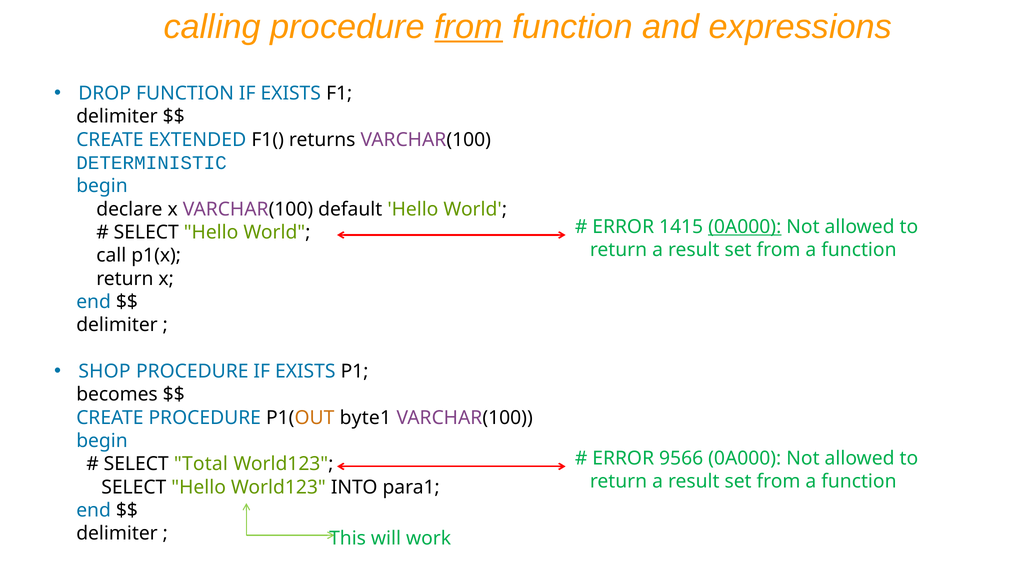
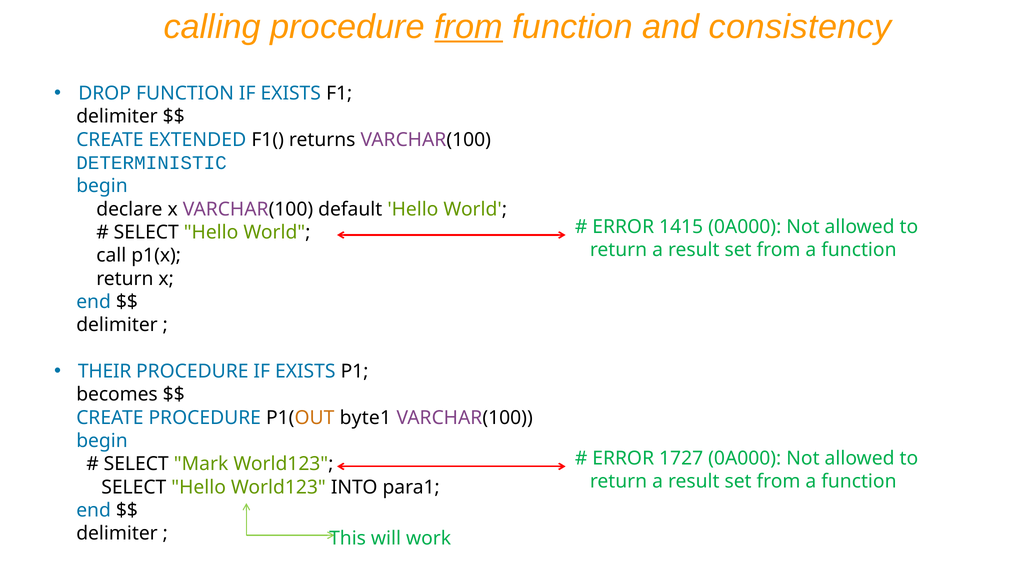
expressions: expressions -> consistency
0A000 at (745, 227) underline: present -> none
SHOP: SHOP -> THEIR
9566: 9566 -> 1727
Total: Total -> Mark
